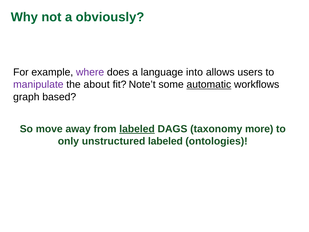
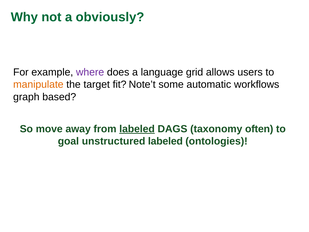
into: into -> grid
manipulate colour: purple -> orange
about: about -> target
automatic underline: present -> none
more: more -> often
only: only -> goal
